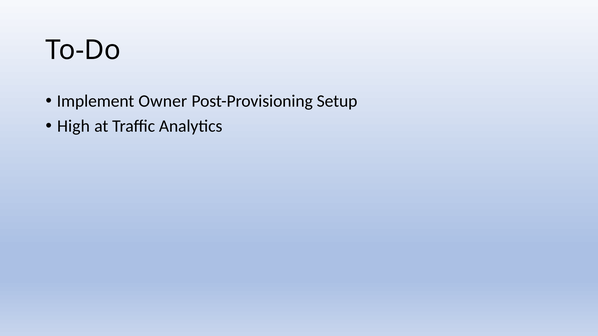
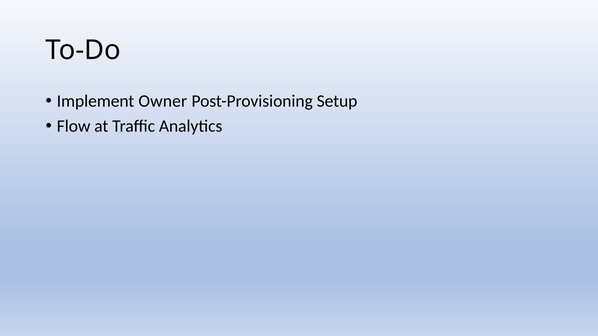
High: High -> Flow
